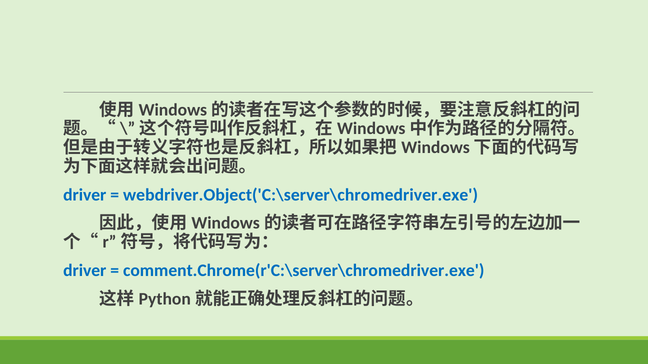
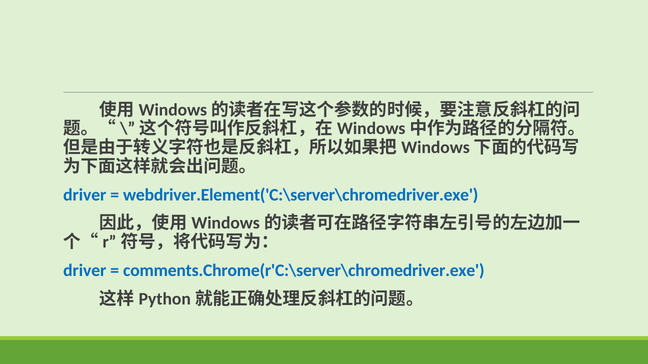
webdriver.Object('C:\server\chromedriver.exe: webdriver.Object('C:\server\chromedriver.exe -> webdriver.Element('C:\server\chromedriver.exe
comment.Chrome(r'C:\server\chromedriver.exe: comment.Chrome(r'C:\server\chromedriver.exe -> comments.Chrome(r'C:\server\chromedriver.exe
